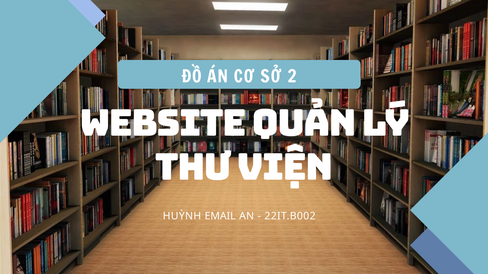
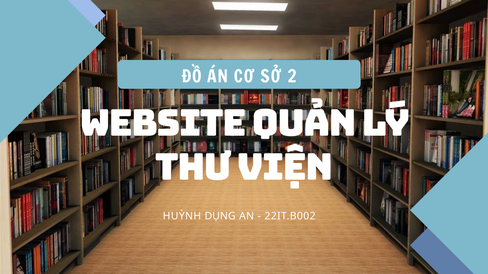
EMAIL: EMAIL -> DỤNG
